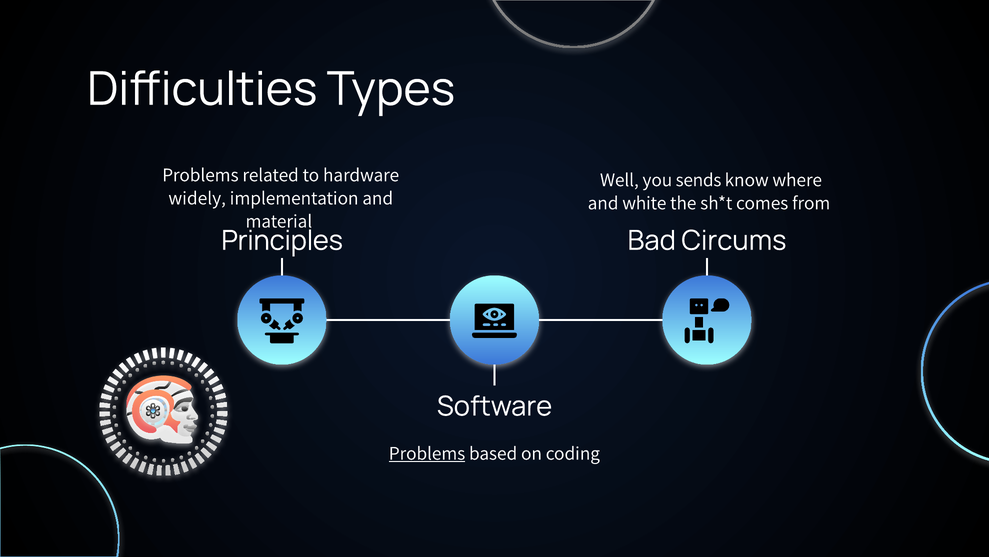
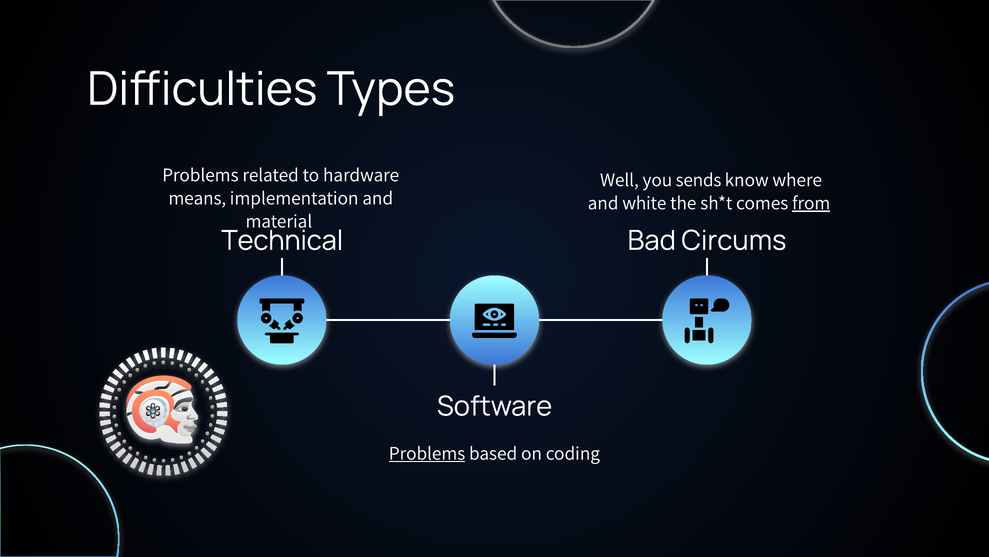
widely: widely -> means
from underline: none -> present
Principles: Principles -> Technical
